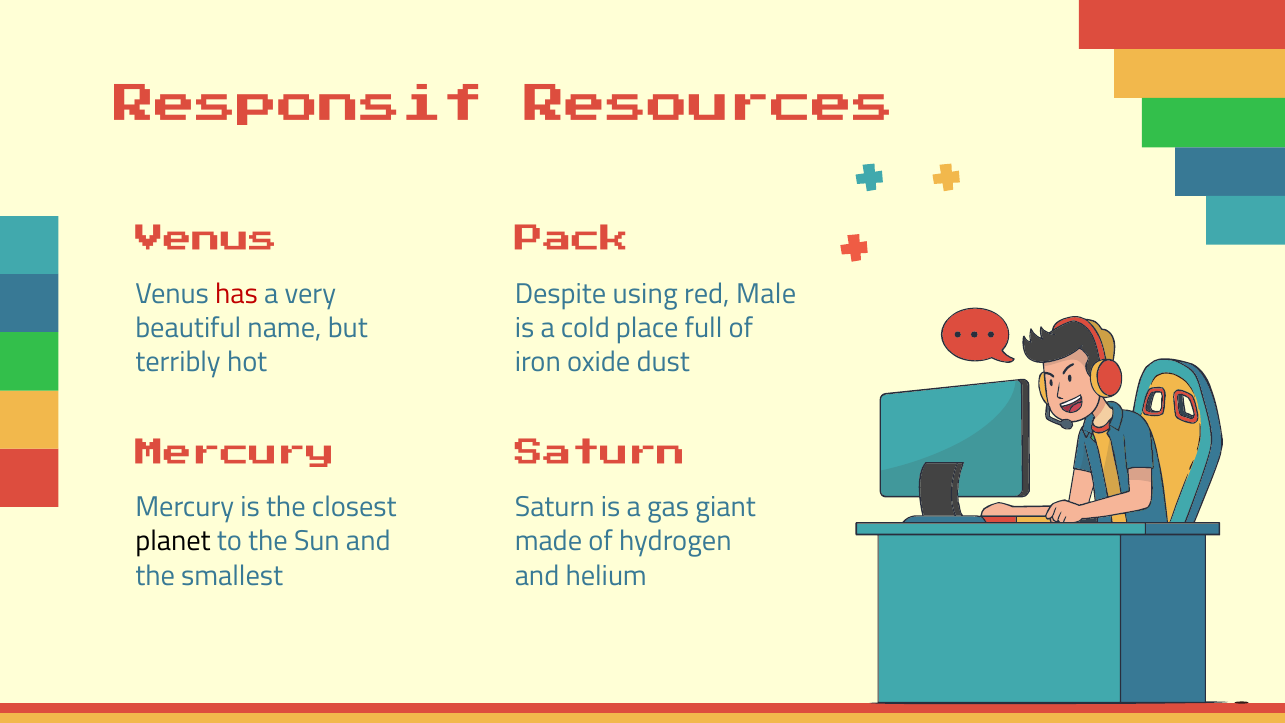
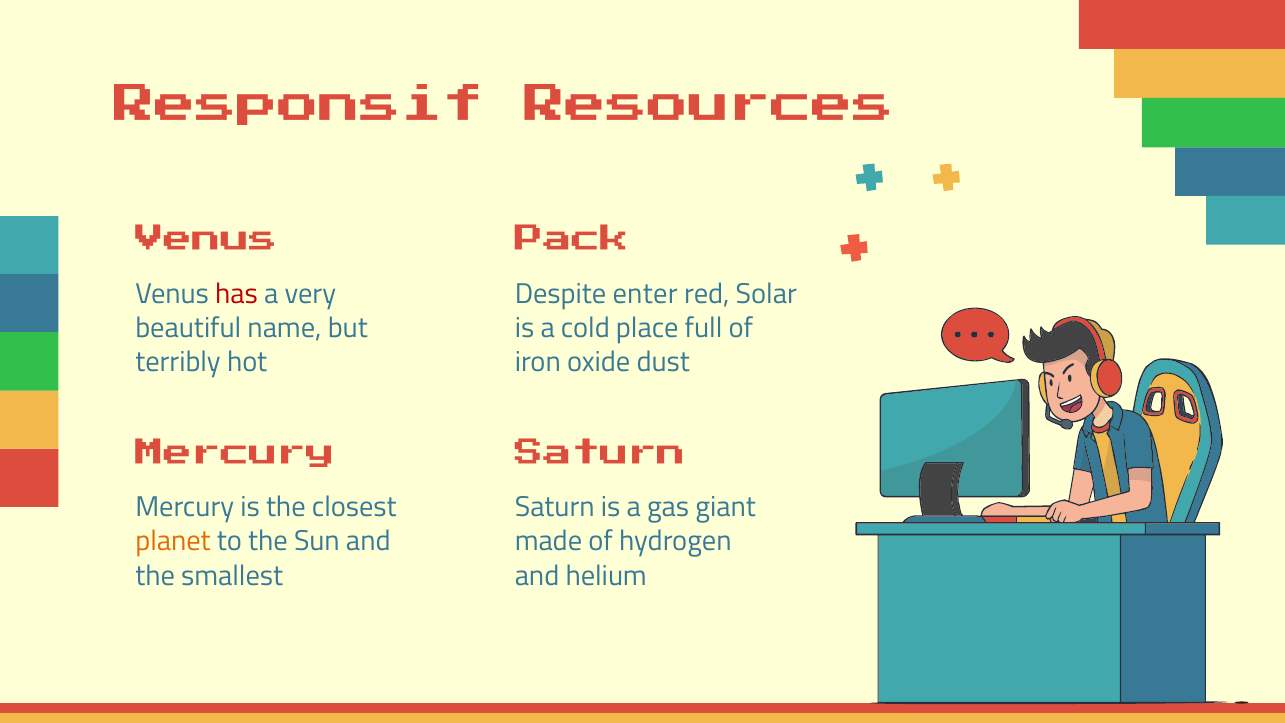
using: using -> enter
Male: Male -> Solar
planet colour: black -> orange
